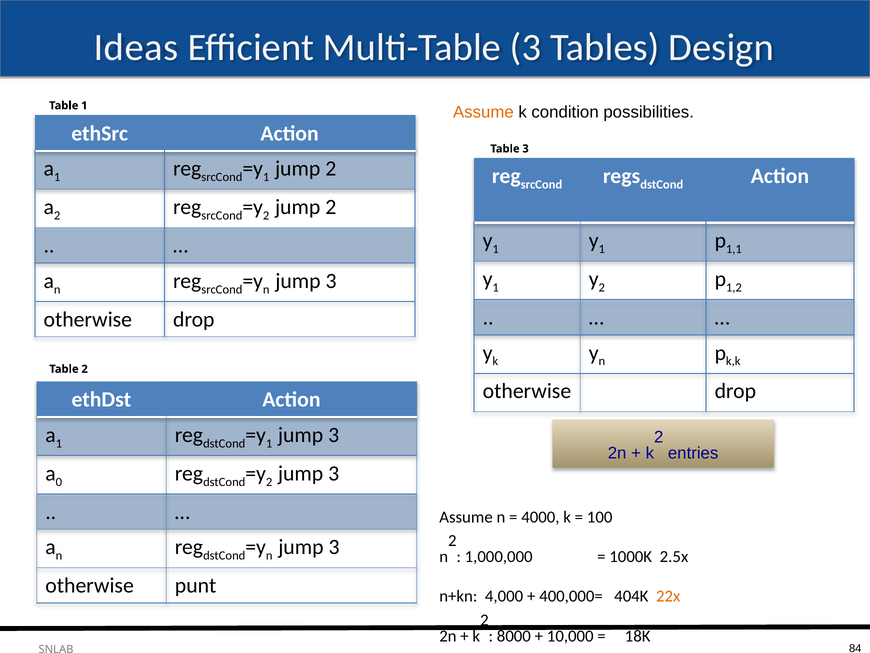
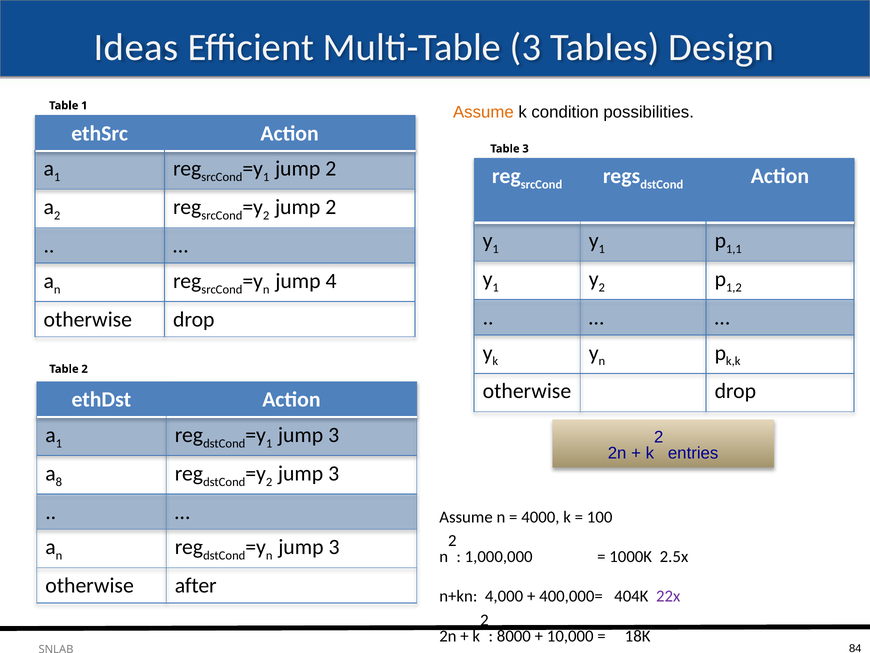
3 at (331, 281): 3 -> 4
0: 0 -> 8
punt: punt -> after
22x colour: orange -> purple
